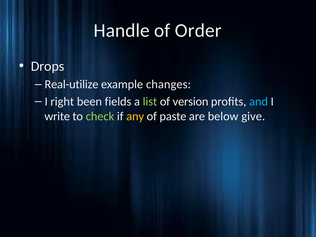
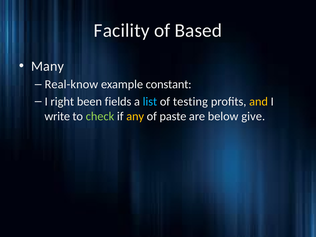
Handle: Handle -> Facility
Order: Order -> Based
Drops: Drops -> Many
Real-utilize: Real-utilize -> Real-know
changes: changes -> constant
list colour: light green -> light blue
version: version -> testing
and colour: light blue -> yellow
